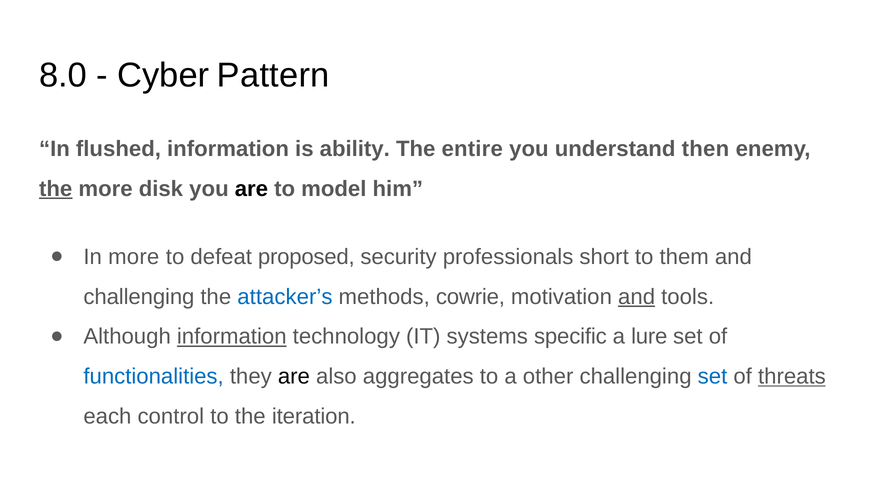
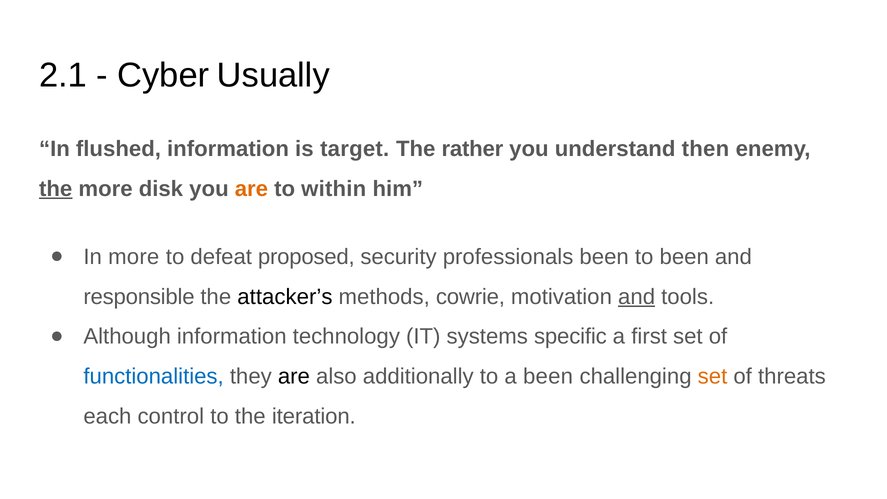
8.0: 8.0 -> 2.1
Pattern: Pattern -> Usually
ability: ability -> target
entire: entire -> rather
are at (251, 189) colour: black -> orange
model: model -> within
professionals short: short -> been
to them: them -> been
challenging at (139, 297): challenging -> responsible
attacker’s colour: blue -> black
information at (232, 337) underline: present -> none
lure: lure -> first
aggregates: aggregates -> additionally
a other: other -> been
set at (713, 377) colour: blue -> orange
threats underline: present -> none
